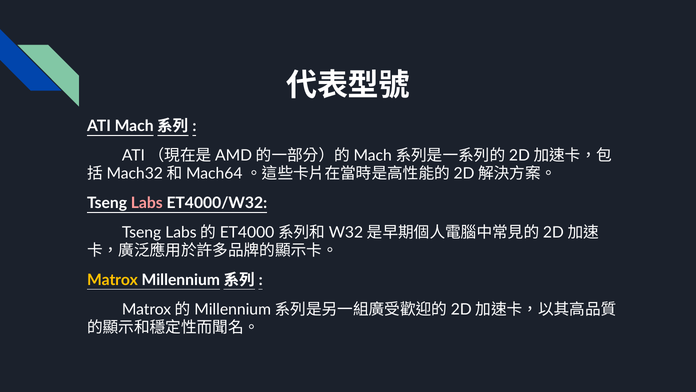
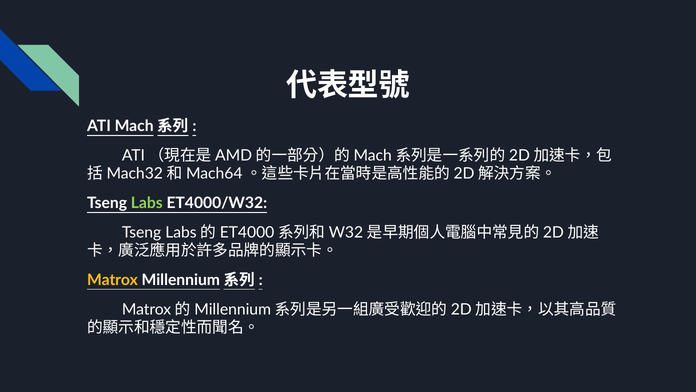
Labs colour: pink -> light green
